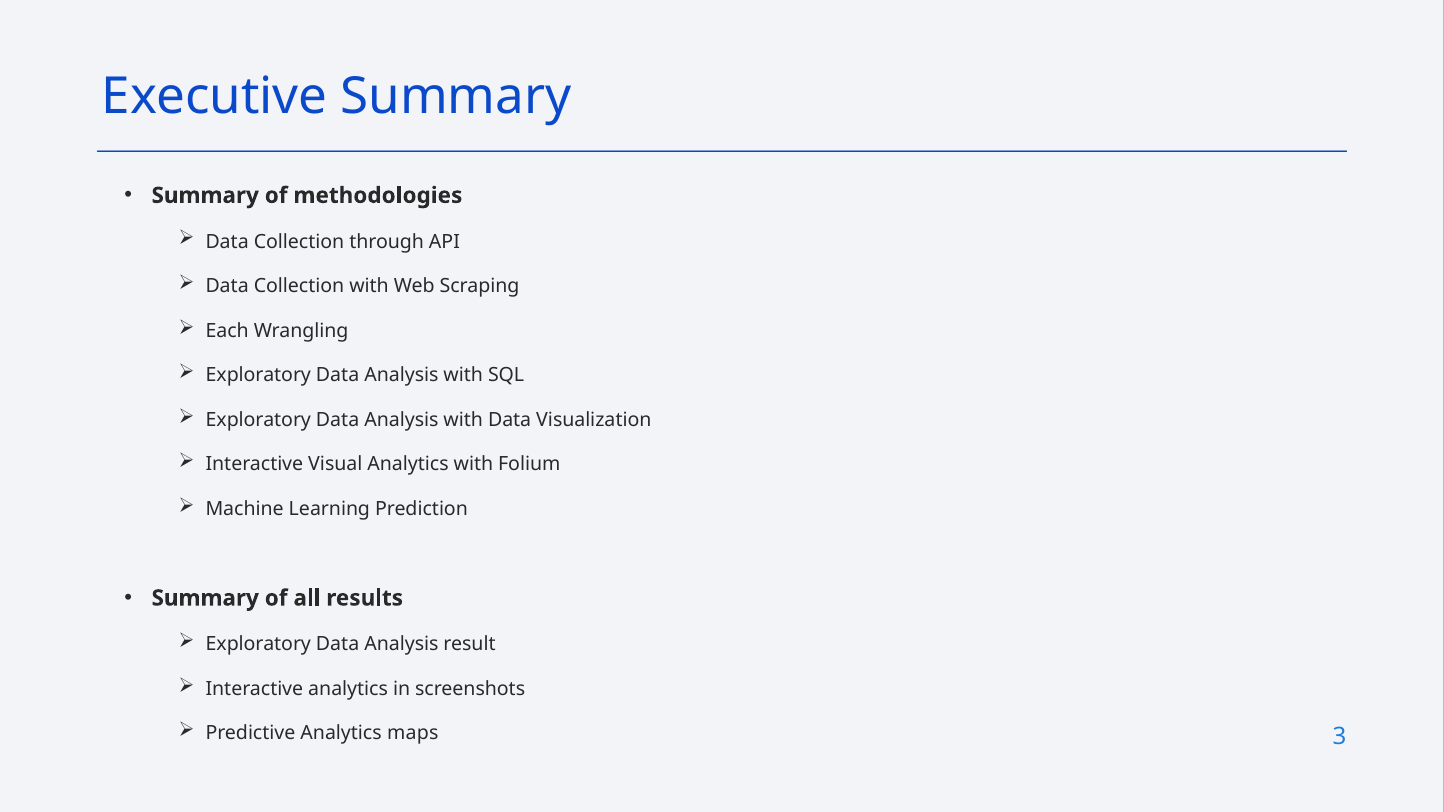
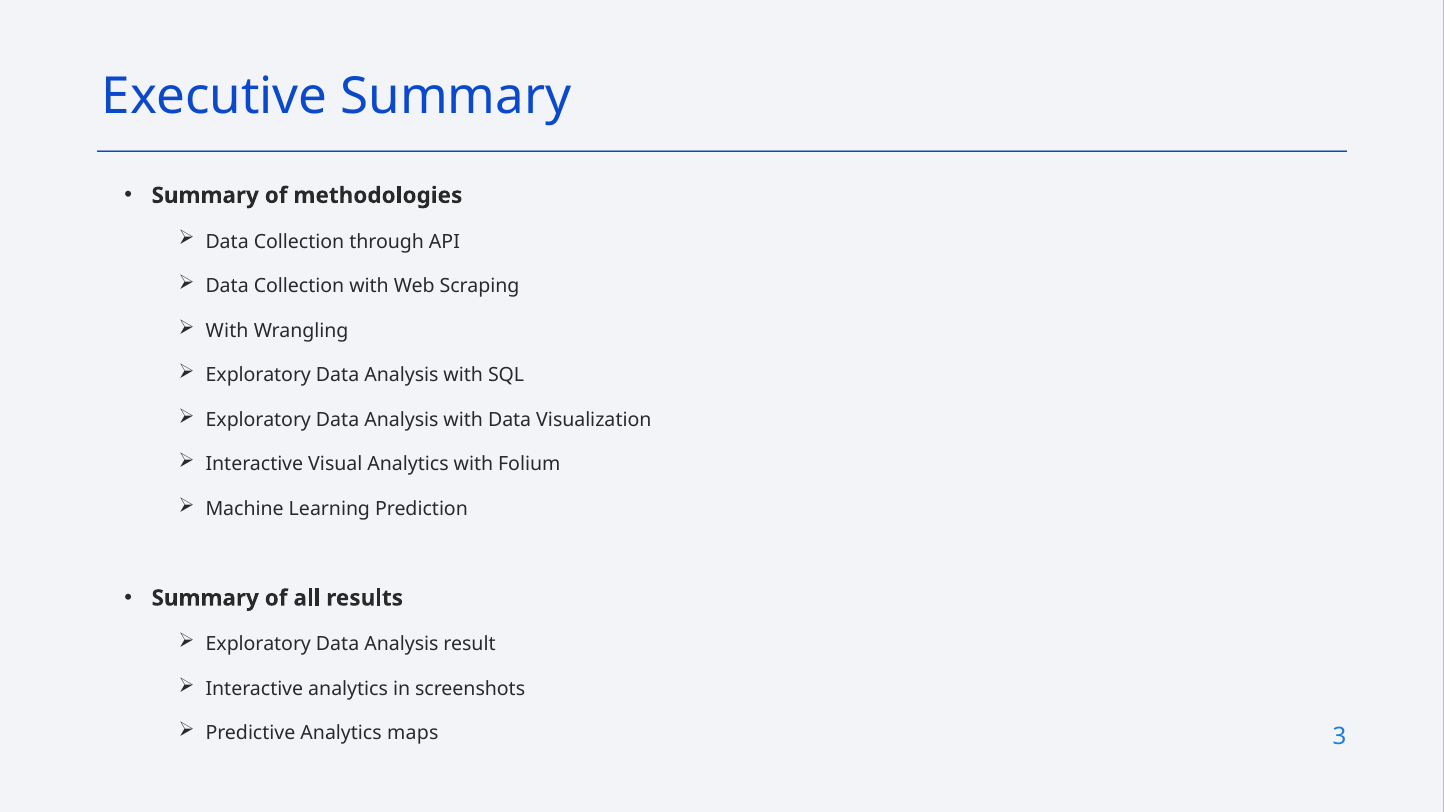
Each at (227, 331): Each -> With
